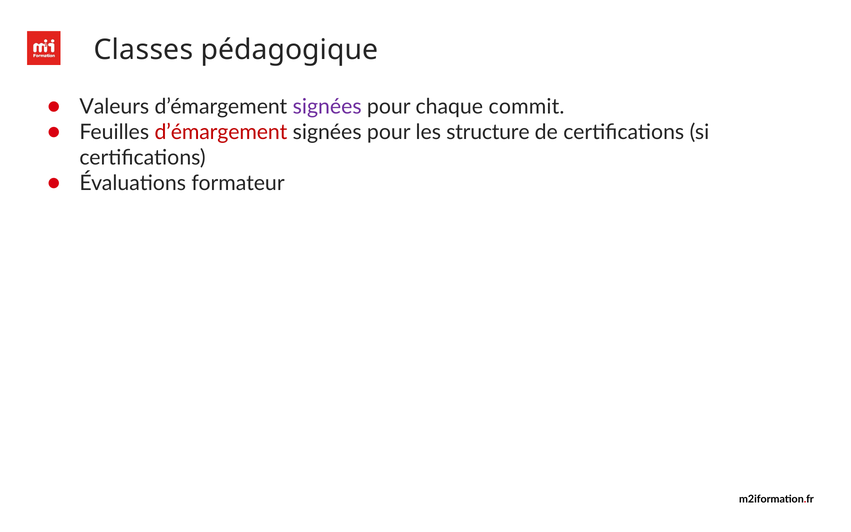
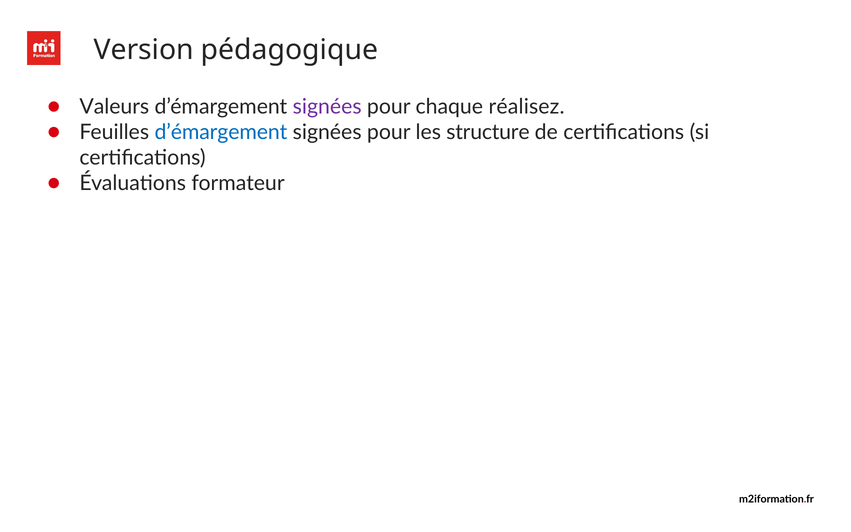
Classes: Classes -> Version
commit: commit -> réalisez
d’émargement at (221, 132) colour: red -> blue
